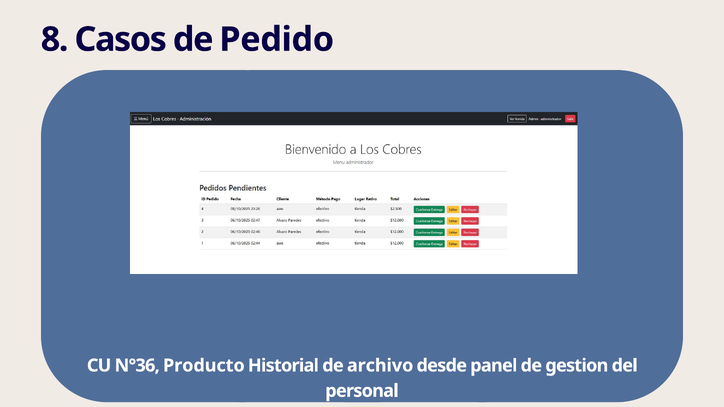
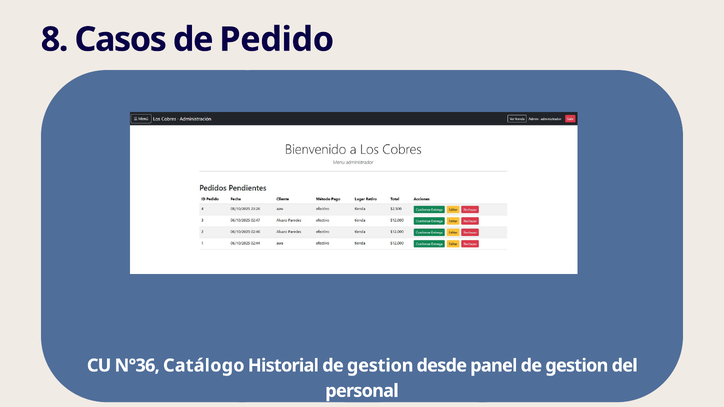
Producto: Producto -> Catálogo
Historial de archivo: archivo -> gestion
